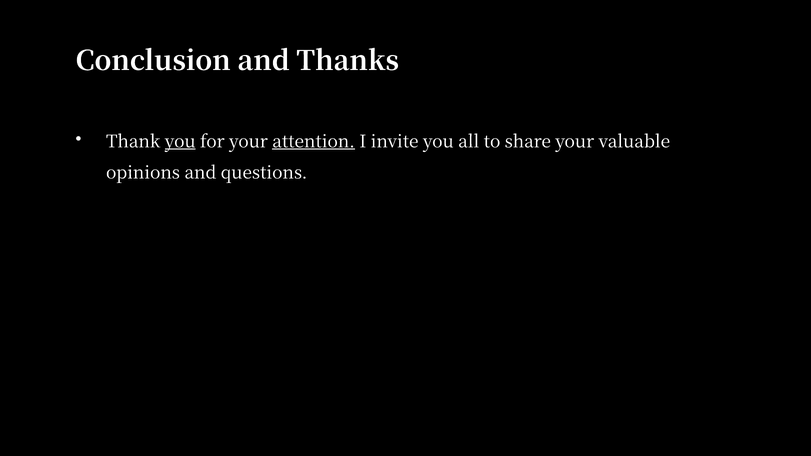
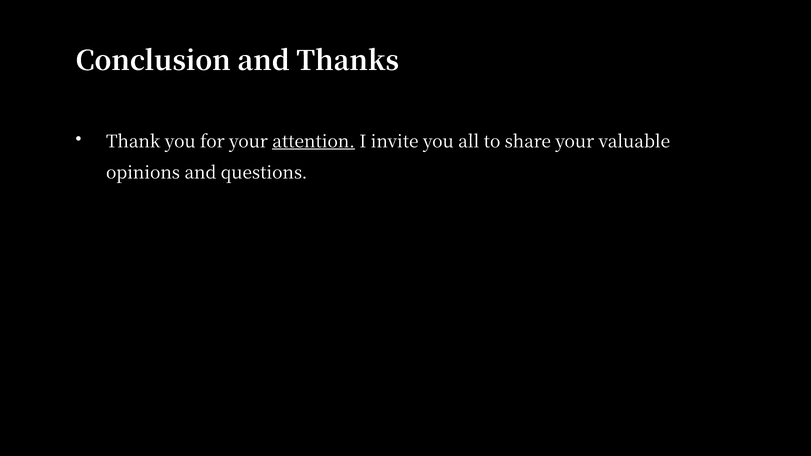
you at (180, 142) underline: present -> none
